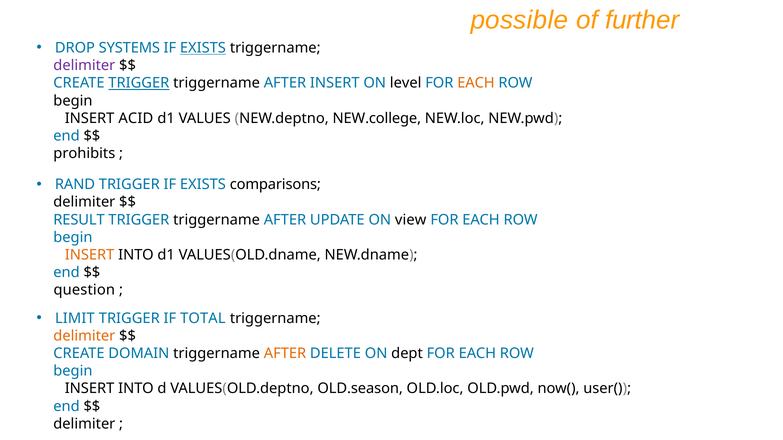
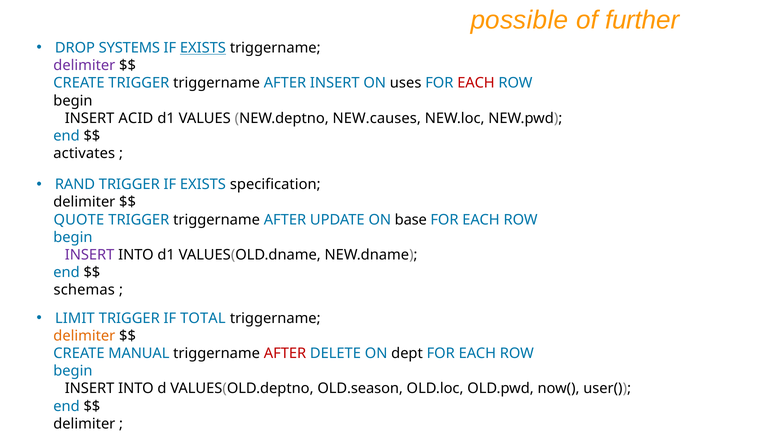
TRIGGER at (139, 83) underline: present -> none
level: level -> uses
EACH at (476, 83) colour: orange -> red
NEW.college: NEW.college -> NEW.causes
prohibits: prohibits -> activates
comparisons: comparisons -> specification
RESULT: RESULT -> QUOTE
view: view -> base
INSERT at (90, 255) colour: orange -> purple
question: question -> schemas
DOMAIN: DOMAIN -> MANUAL
AFTER at (285, 354) colour: orange -> red
